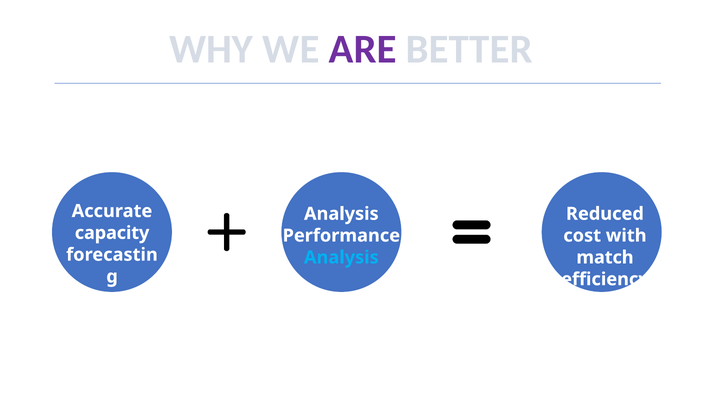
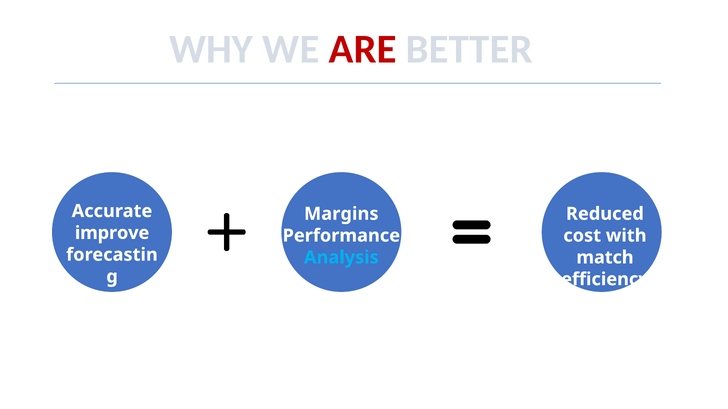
ARE colour: purple -> red
Analysis at (341, 214): Analysis -> Margins
capacity: capacity -> improve
